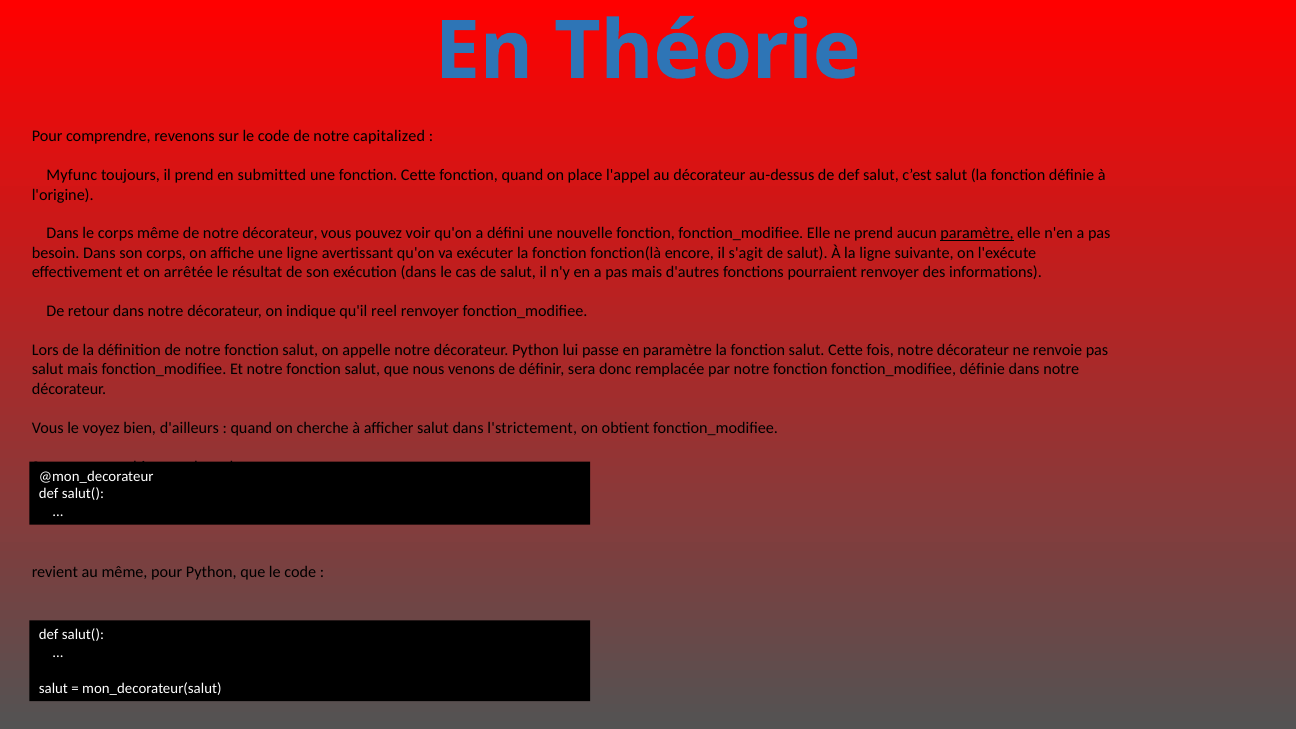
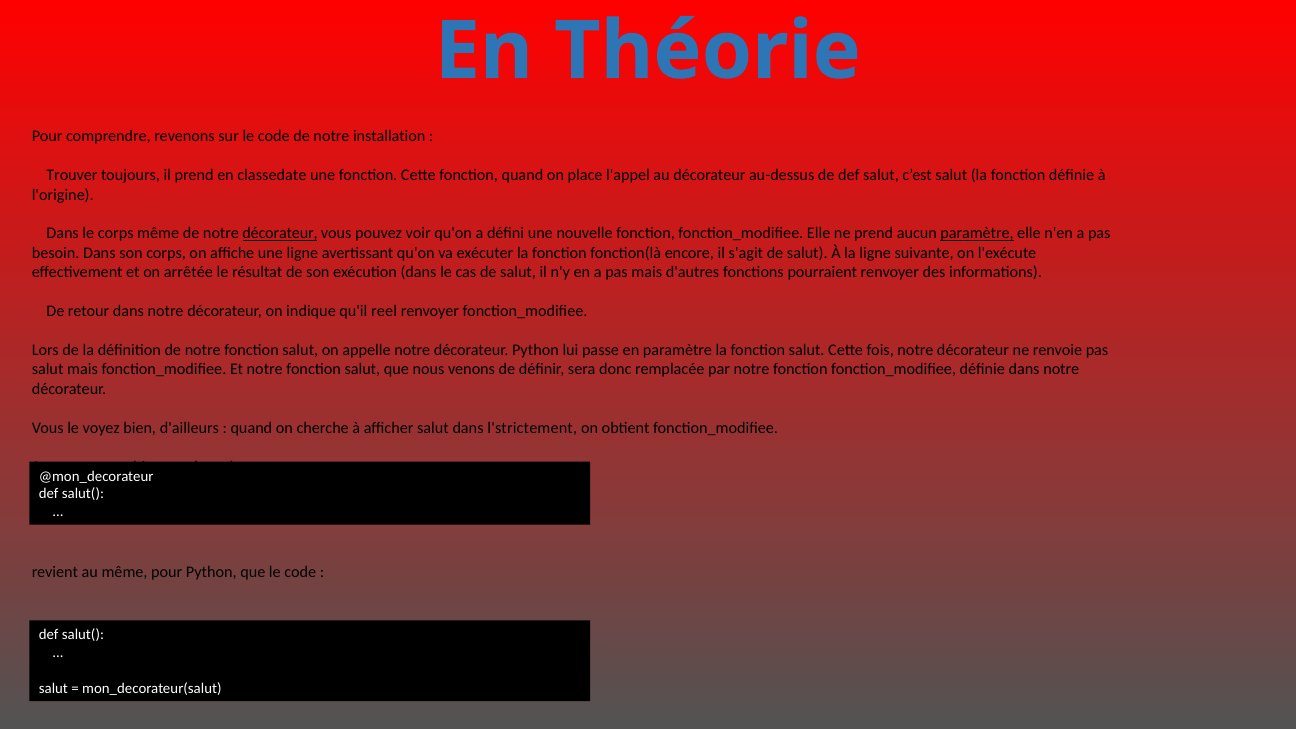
capitalized: capitalized -> installation
Myfunc: Myfunc -> Trouver
submitted: submitted -> classedate
décorateur at (280, 234) underline: none -> present
